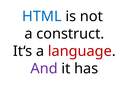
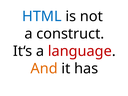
And colour: purple -> orange
